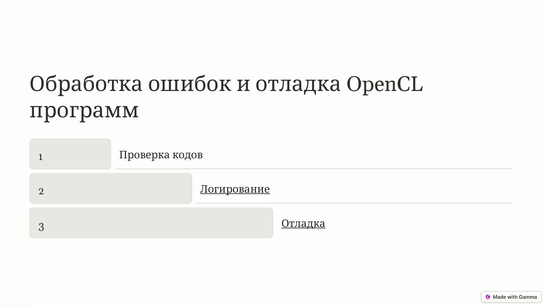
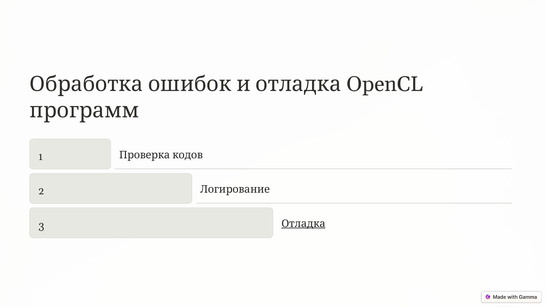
Логирование underline: present -> none
